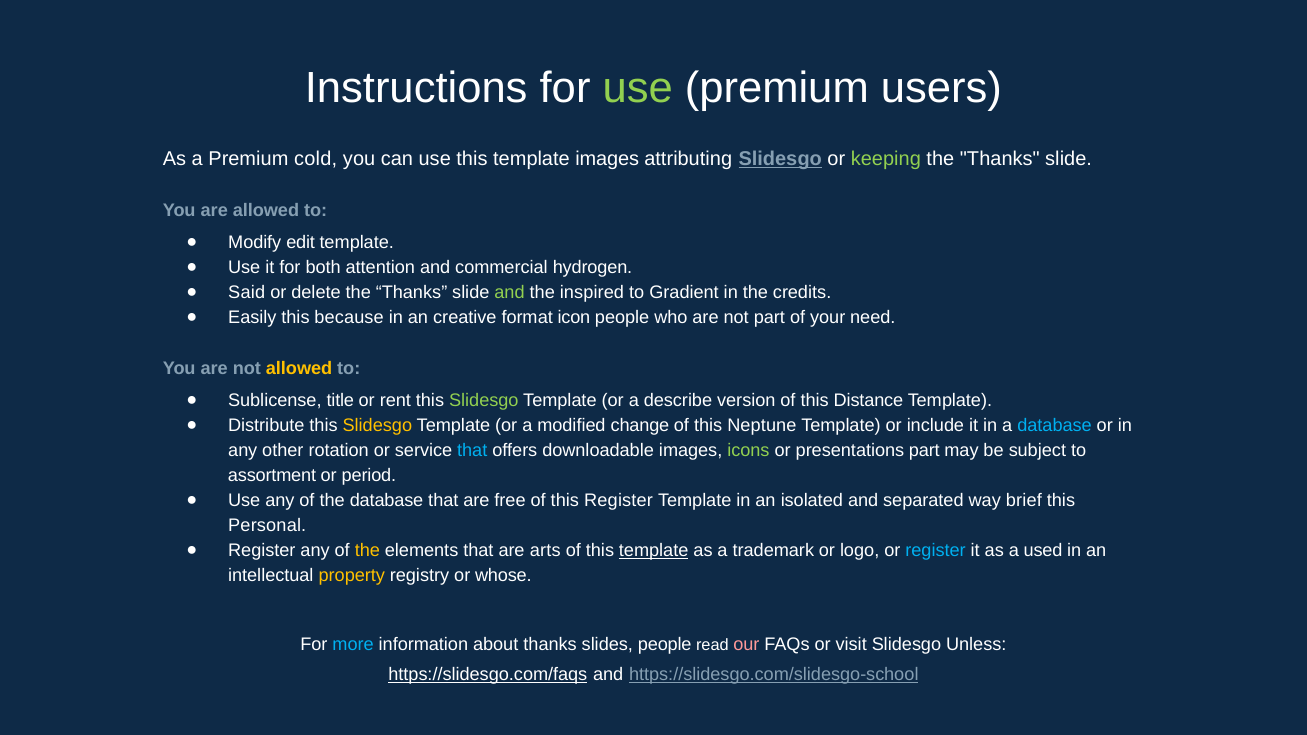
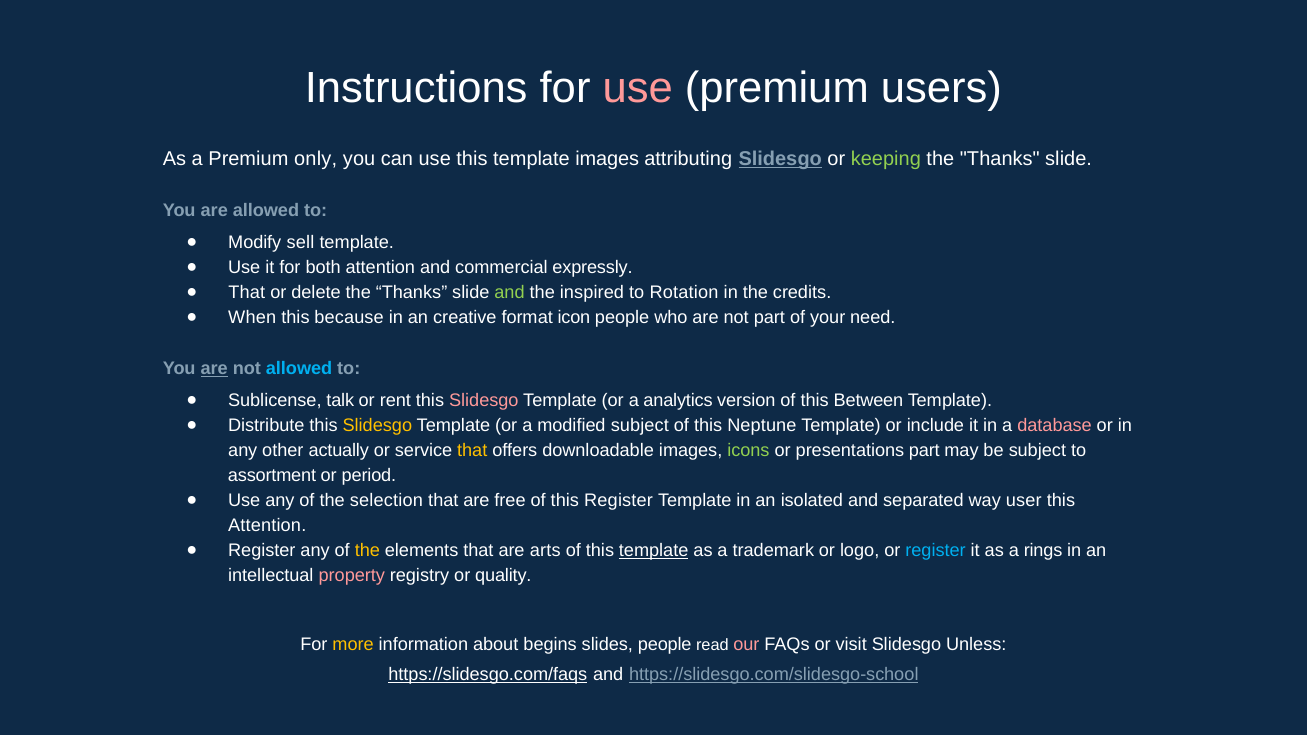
use at (638, 89) colour: light green -> pink
cold: cold -> only
edit: edit -> sell
hydrogen: hydrogen -> expressly
Said at (247, 293): Said -> That
Gradient: Gradient -> Rotation
Easily: Easily -> When
are at (214, 368) underline: none -> present
allowed at (299, 368) colour: yellow -> light blue
title: title -> talk
Slidesgo at (484, 401) colour: light green -> pink
describe: describe -> analytics
Distance: Distance -> Between
modified change: change -> subject
database at (1055, 426) colour: light blue -> pink
rotation: rotation -> actually
that at (472, 451) colour: light blue -> yellow
the database: database -> selection
brief: brief -> user
Personal at (267, 526): Personal -> Attention
used: used -> rings
property colour: yellow -> pink
whose: whose -> quality
more colour: light blue -> yellow
about thanks: thanks -> begins
